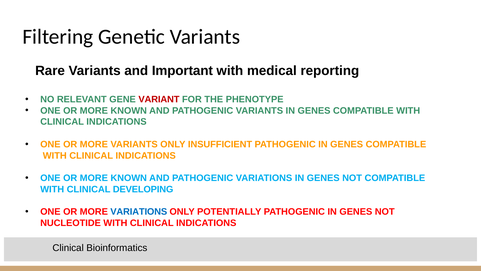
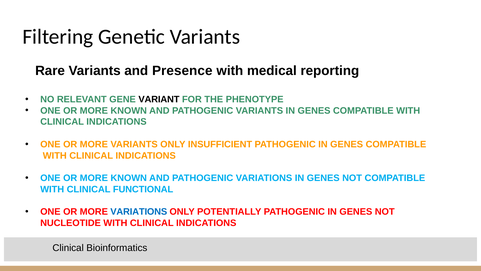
Important: Important -> Presence
VARIANT colour: red -> black
DEVELOPING: DEVELOPING -> FUNCTIONAL
